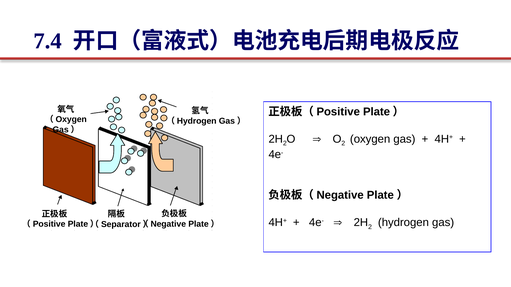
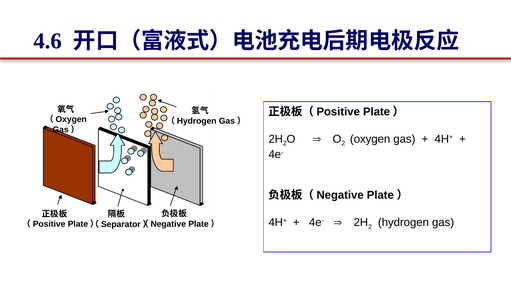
7.4: 7.4 -> 4.6
